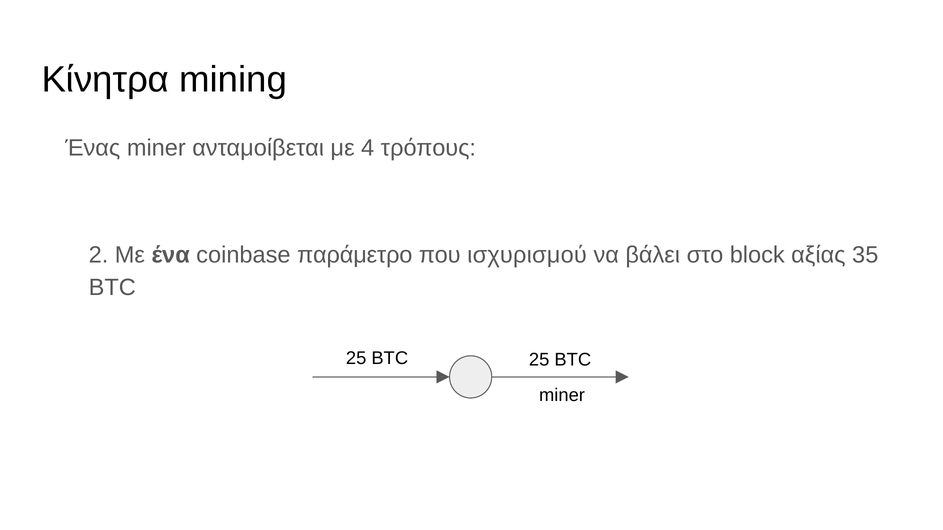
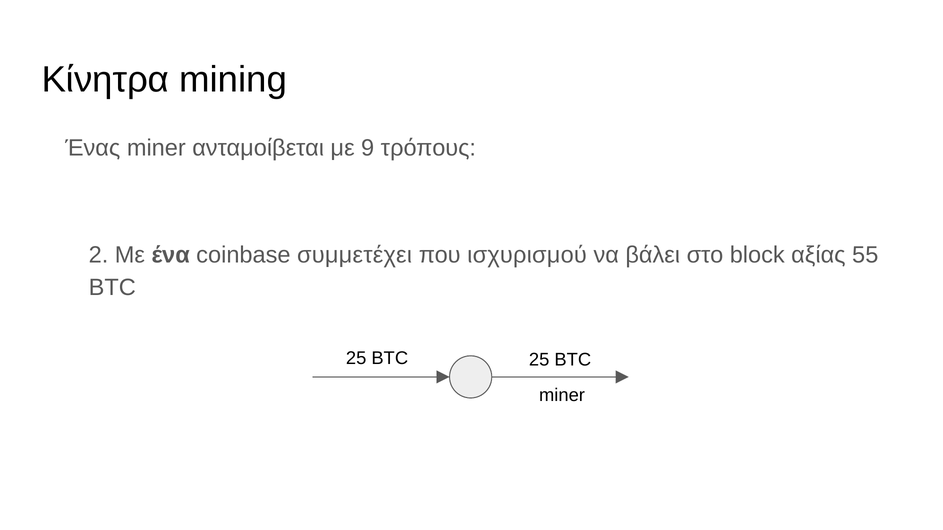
4: 4 -> 9
παράμετρο: παράμετρο -> συμμετέχει
35: 35 -> 55
